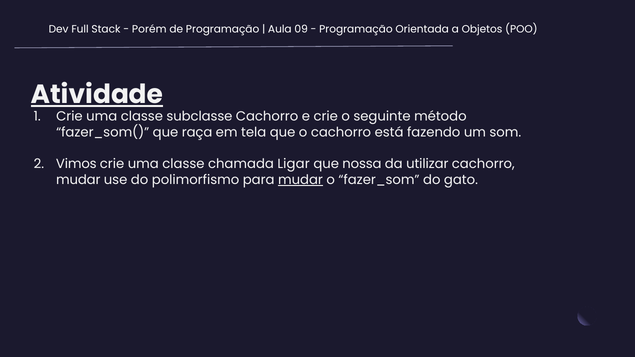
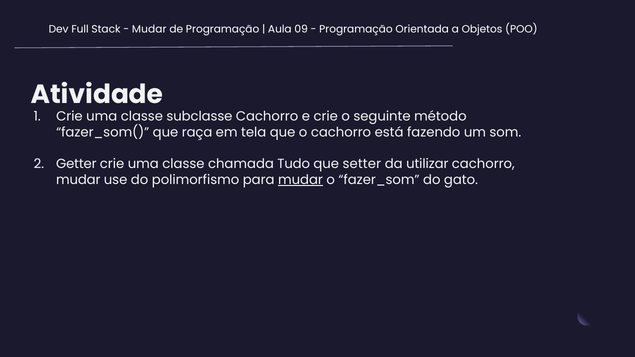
Porém at (149, 29): Porém -> Mudar
Atividade underline: present -> none
Vimos: Vimos -> Getter
Ligar: Ligar -> Tudo
nossa: nossa -> setter
